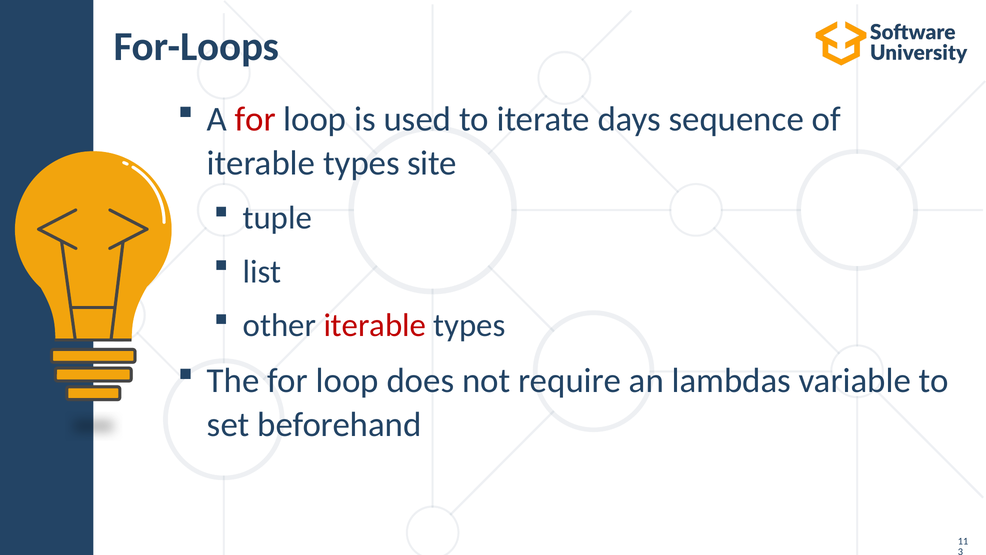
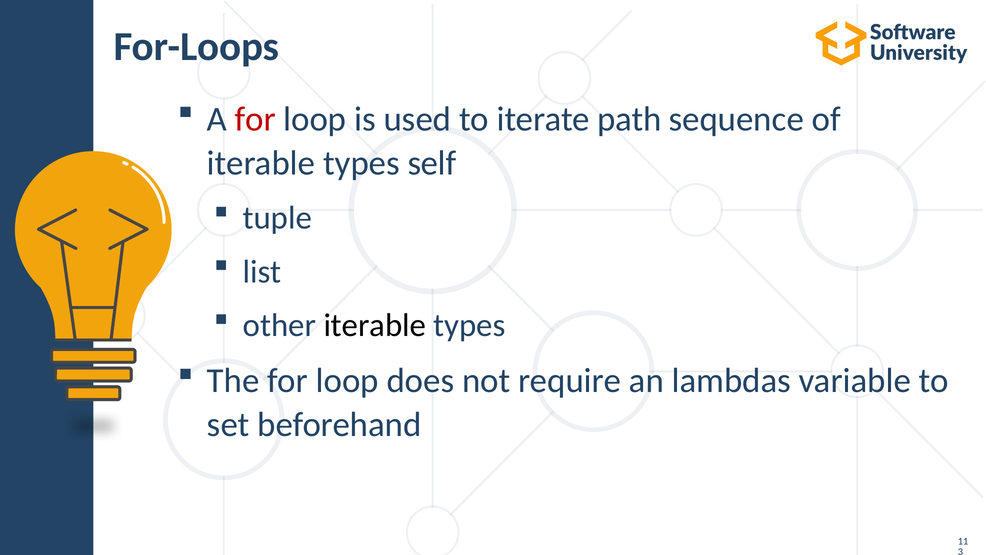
days: days -> path
site: site -> self
iterable at (375, 325) colour: red -> black
